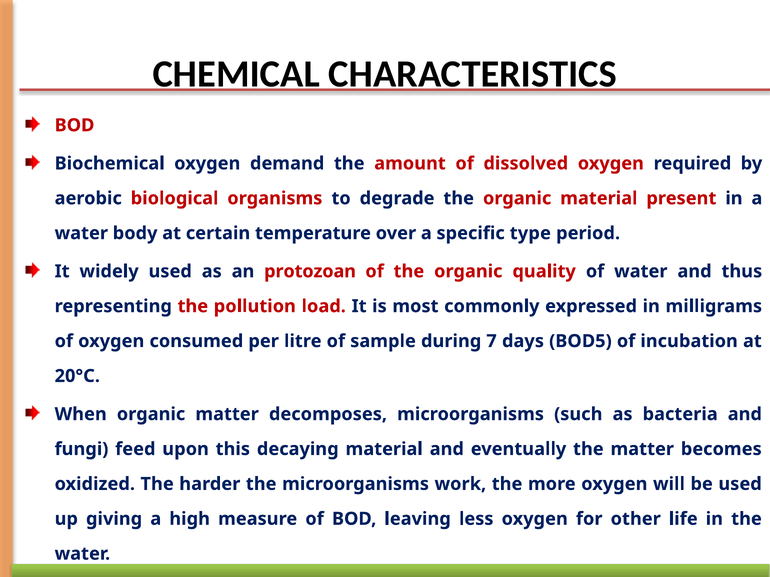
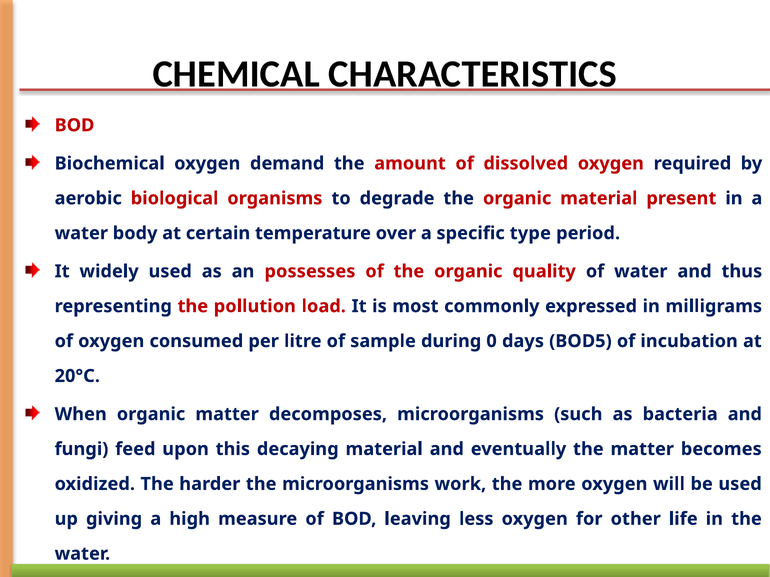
protozoan: protozoan -> possesses
7: 7 -> 0
